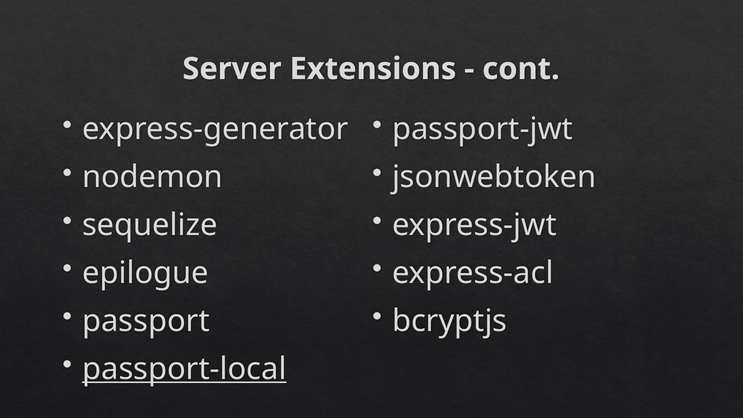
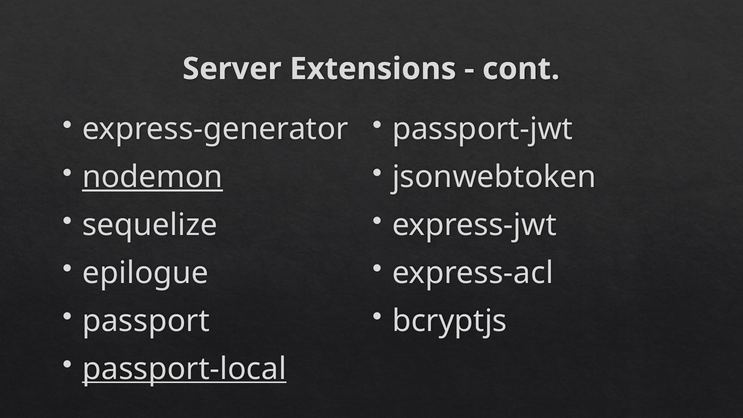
nodemon underline: none -> present
